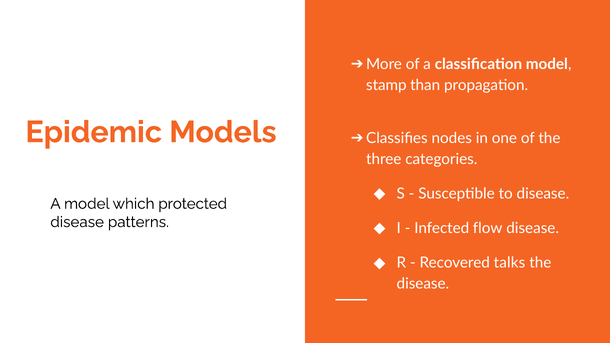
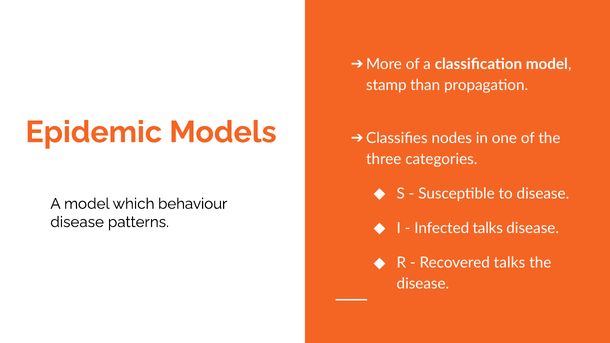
protected: protected -> behaviour
Infected flow: flow -> talks
